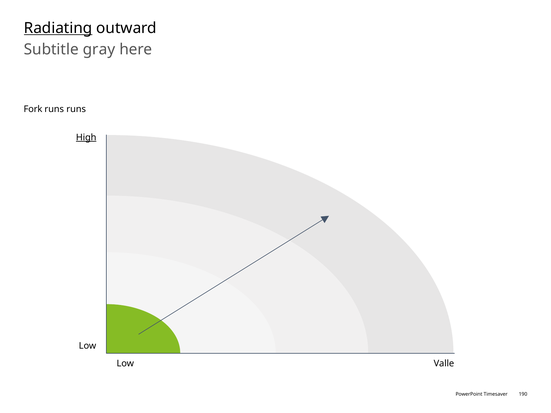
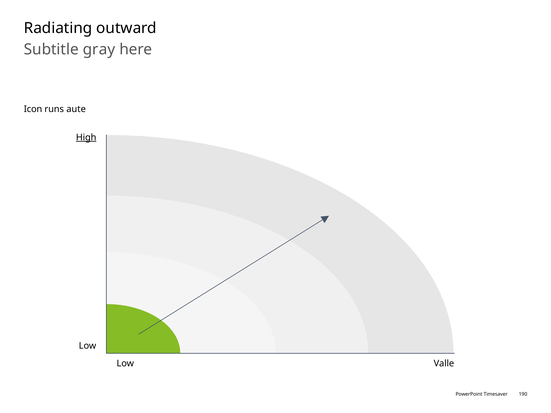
Radiating underline: present -> none
Fork: Fork -> Icon
runs runs: runs -> aute
